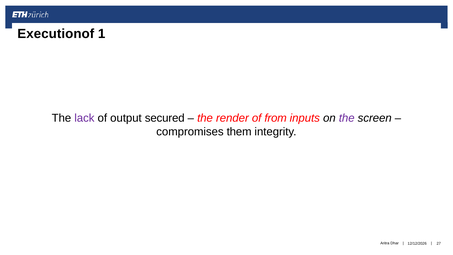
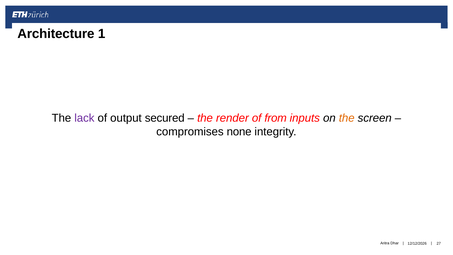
Executionof: Executionof -> Architecture
the at (347, 118) colour: purple -> orange
them: them -> none
